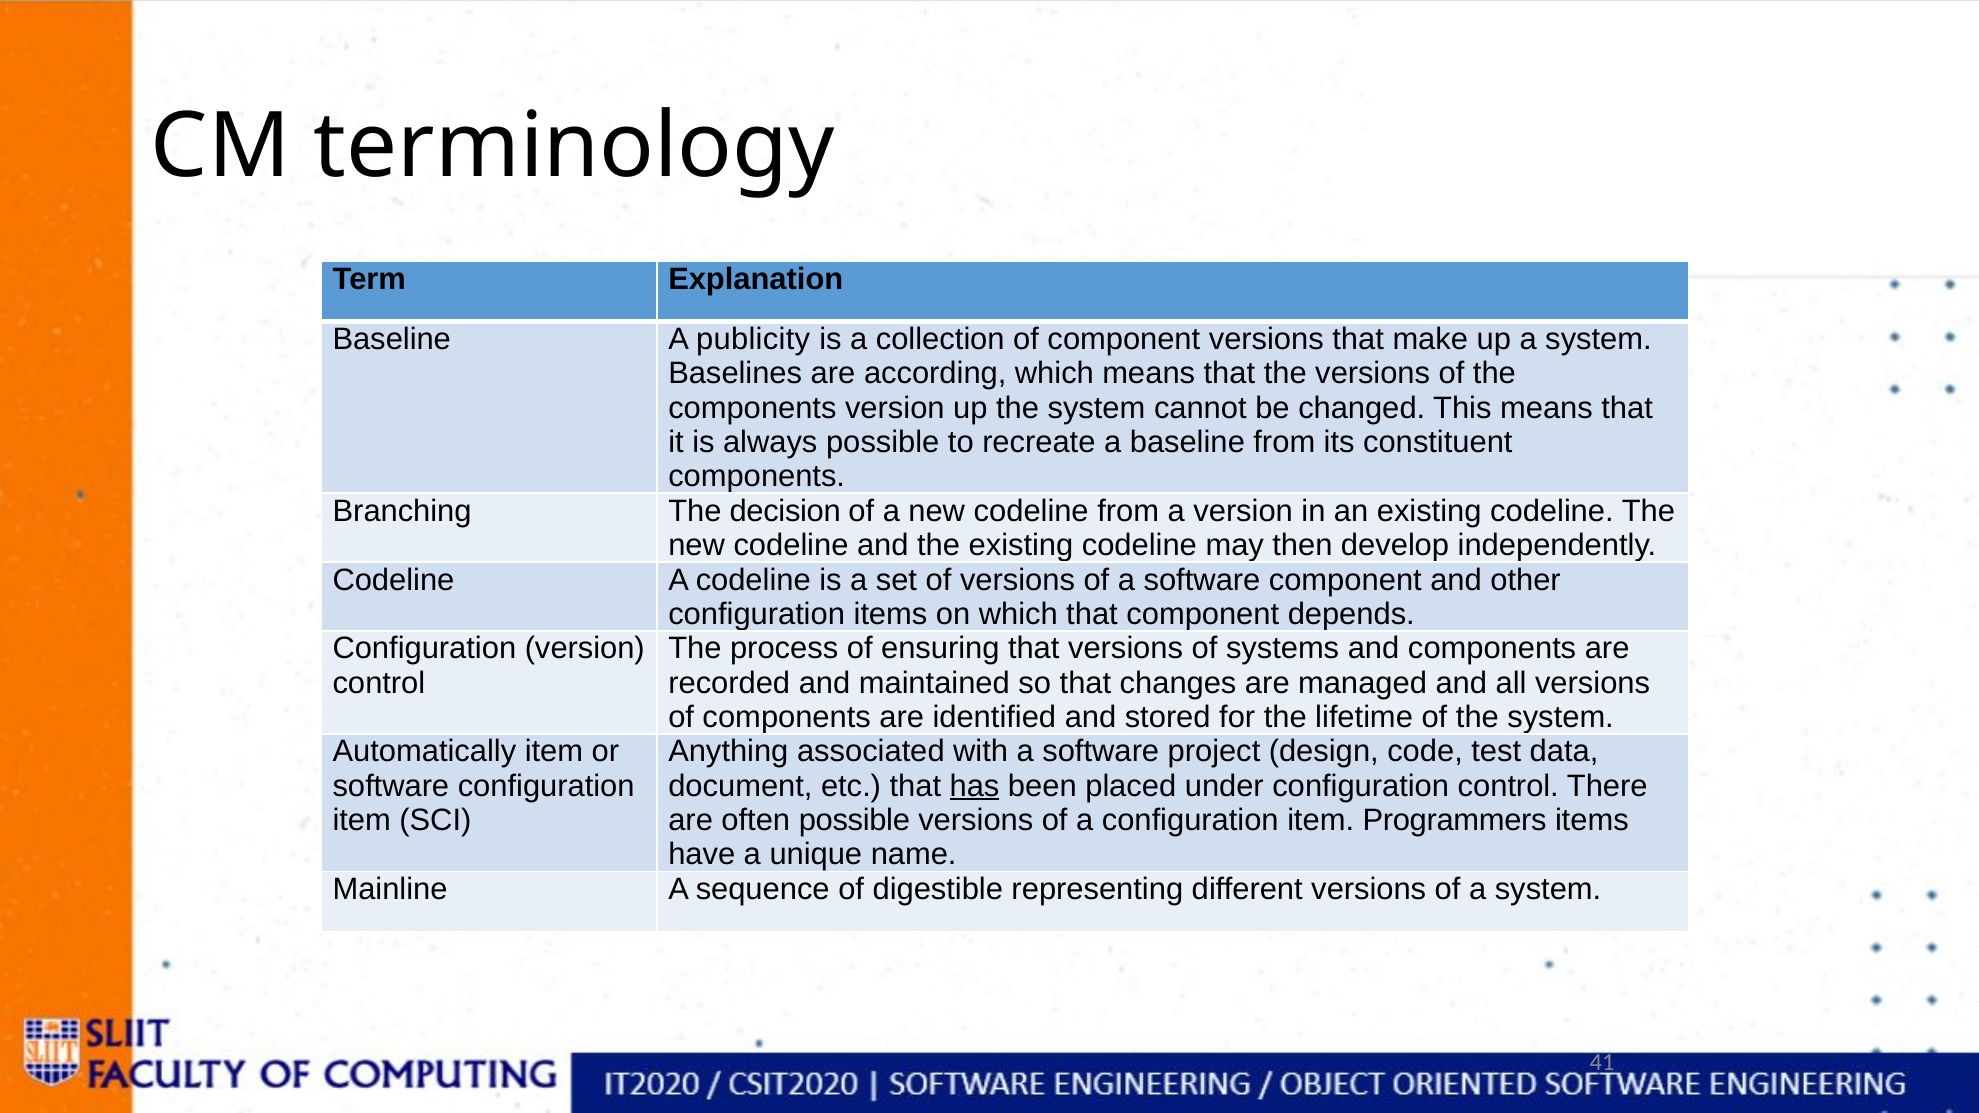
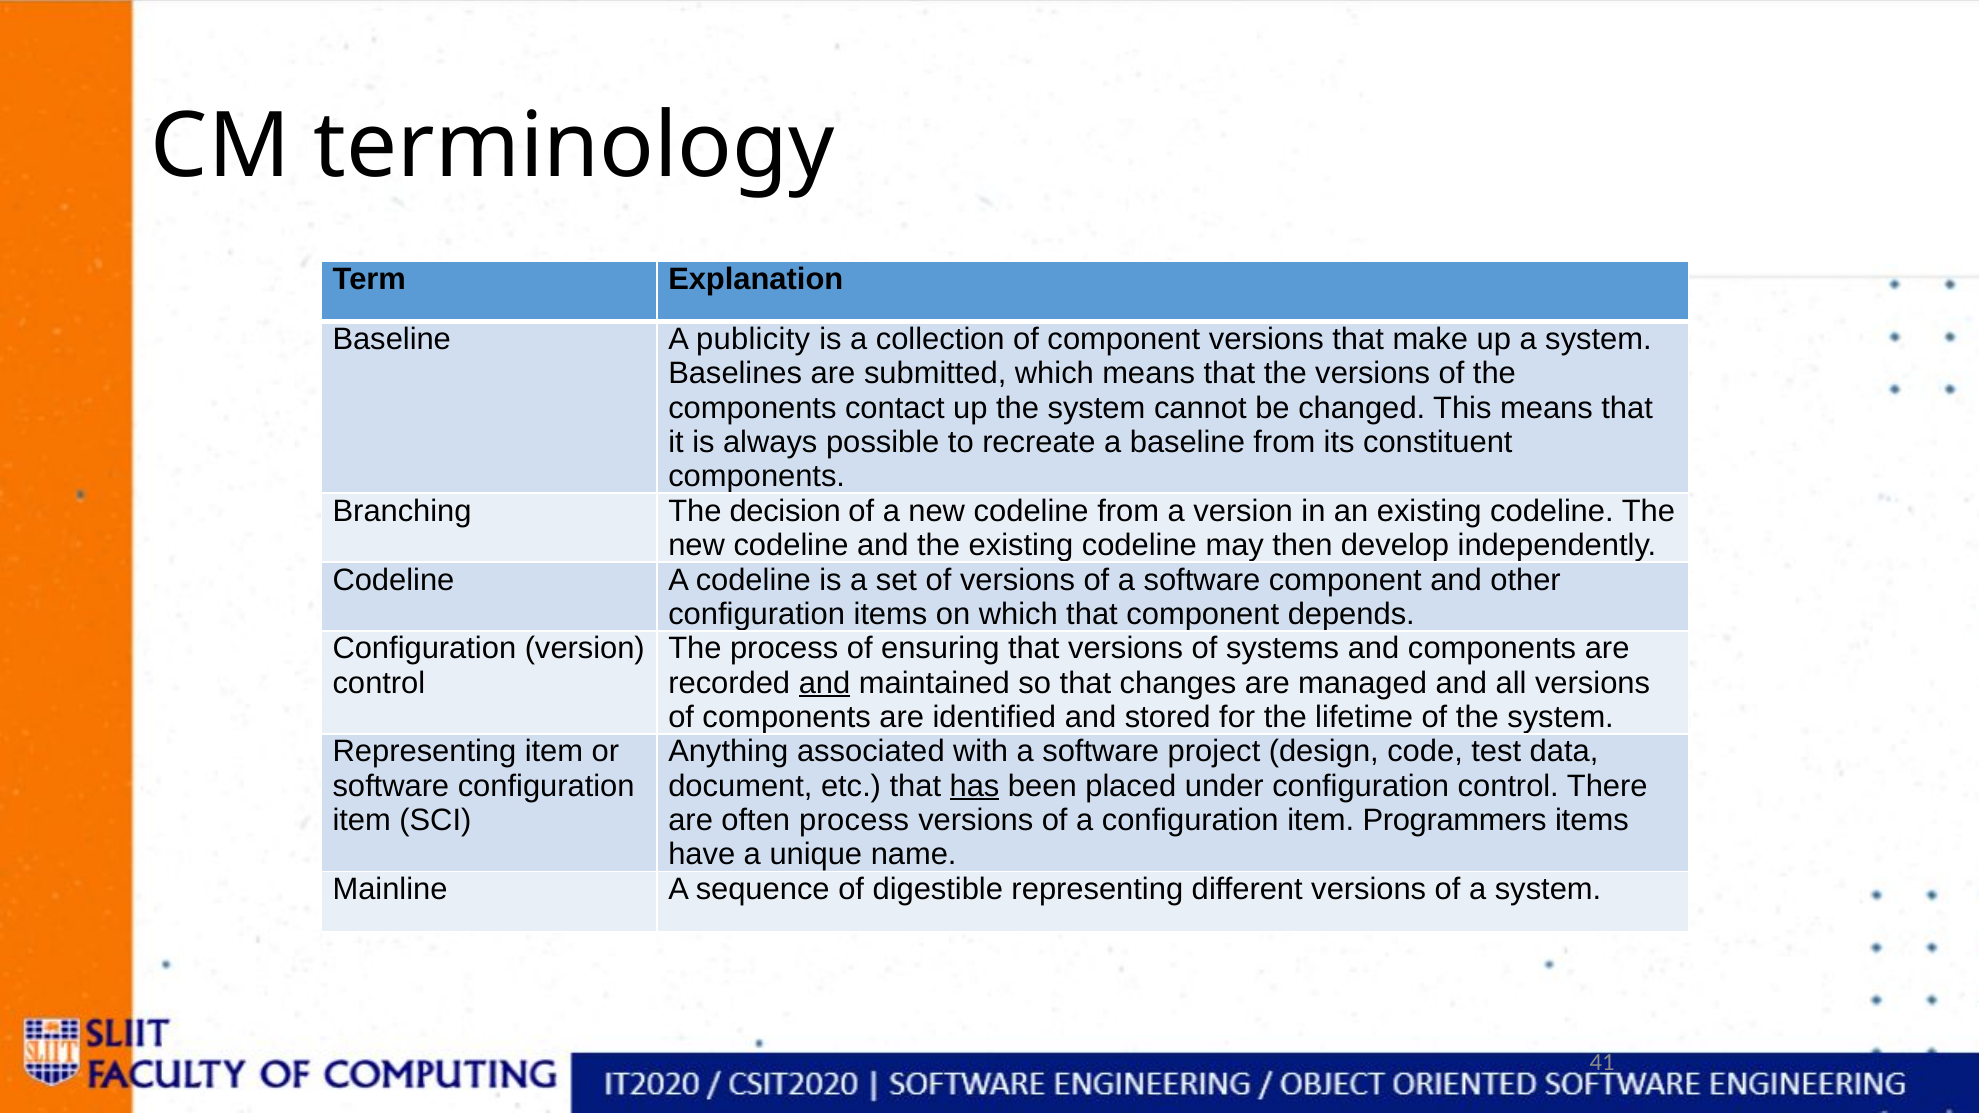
according: according -> submitted
components version: version -> contact
and at (825, 683) underline: none -> present
Automatically at (424, 752): Automatically -> Representing
often possible: possible -> process
